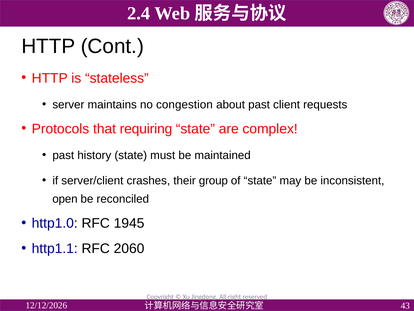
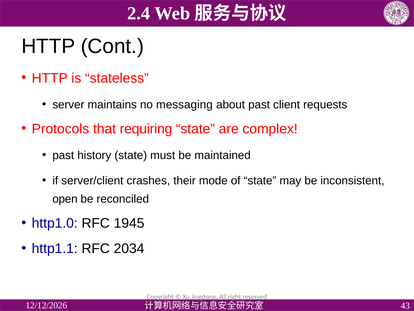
congestion: congestion -> messaging
group: group -> mode
2060: 2060 -> 2034
